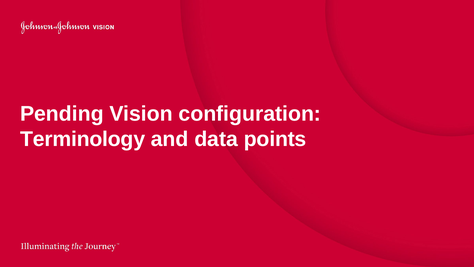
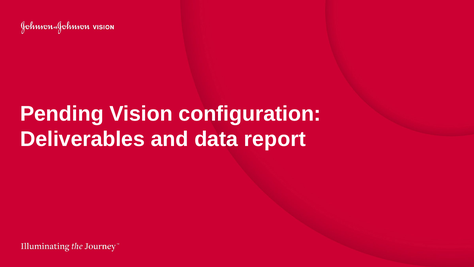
Terminology: Terminology -> Deliverables
points: points -> report
